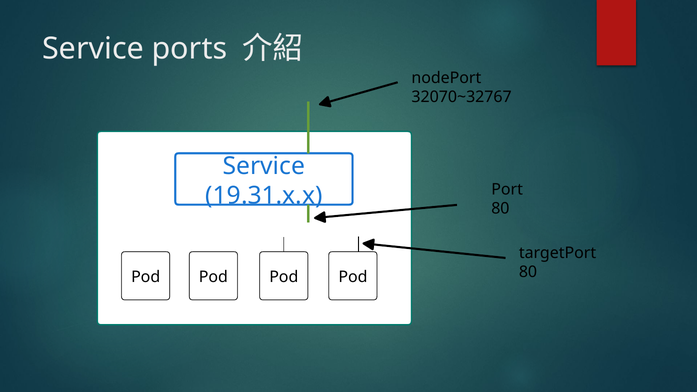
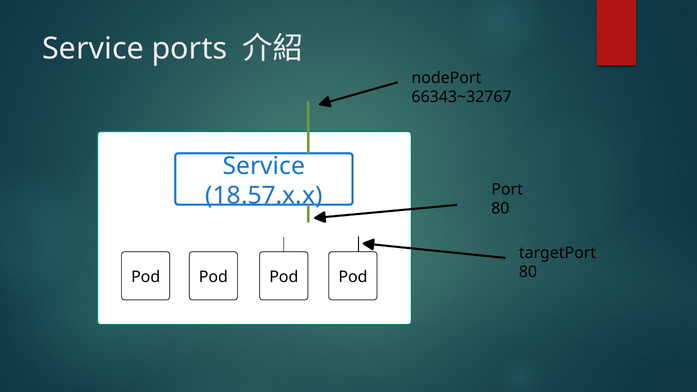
32070~32767: 32070~32767 -> 66343~32767
19.31.x.x: 19.31.x.x -> 18.57.x.x
